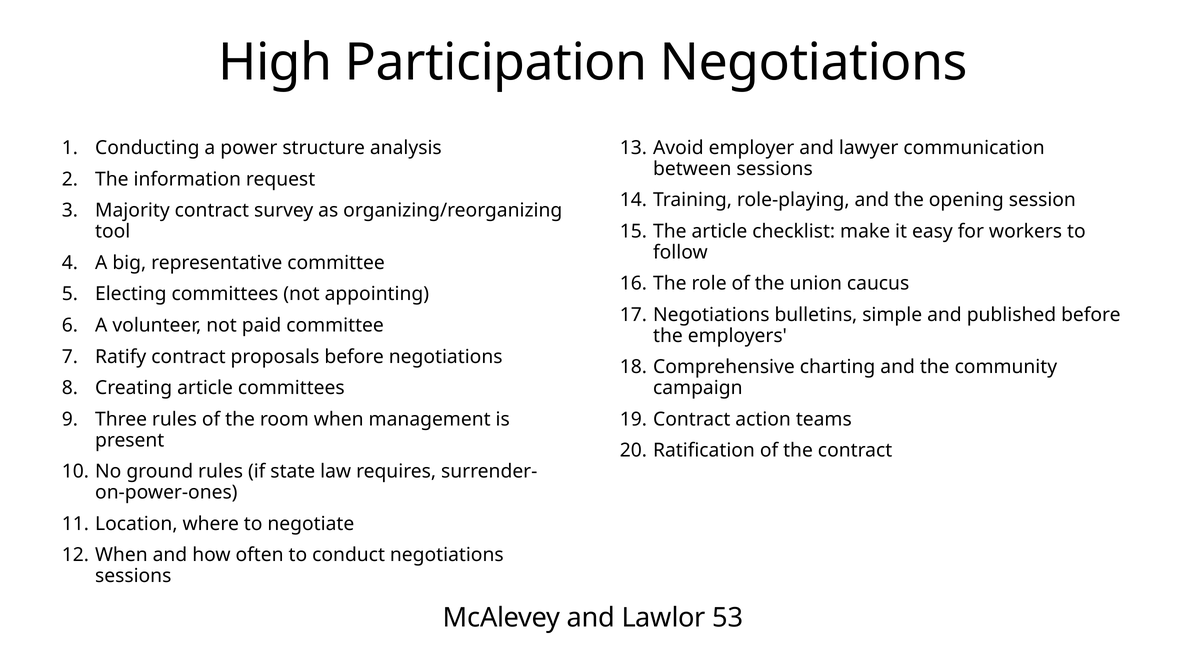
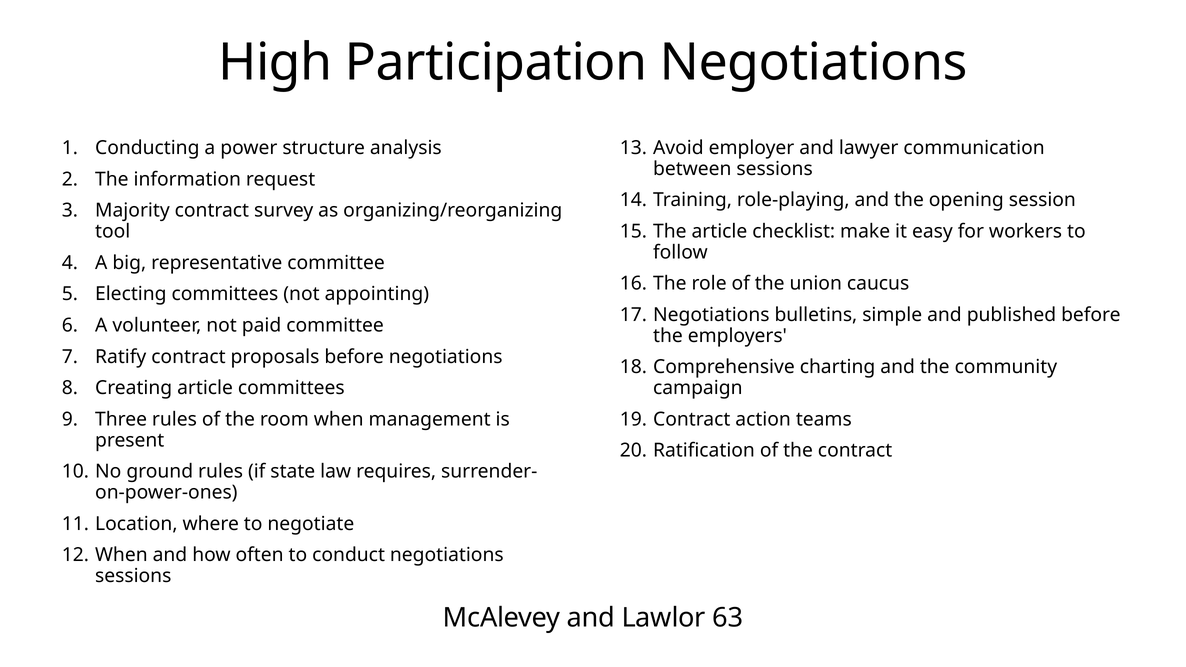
53: 53 -> 63
